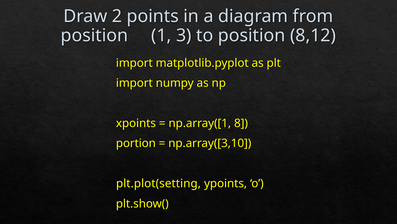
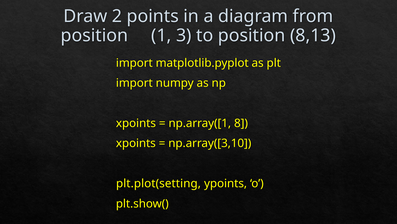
8,12: 8,12 -> 8,13
portion at (136, 143): portion -> xpoints
